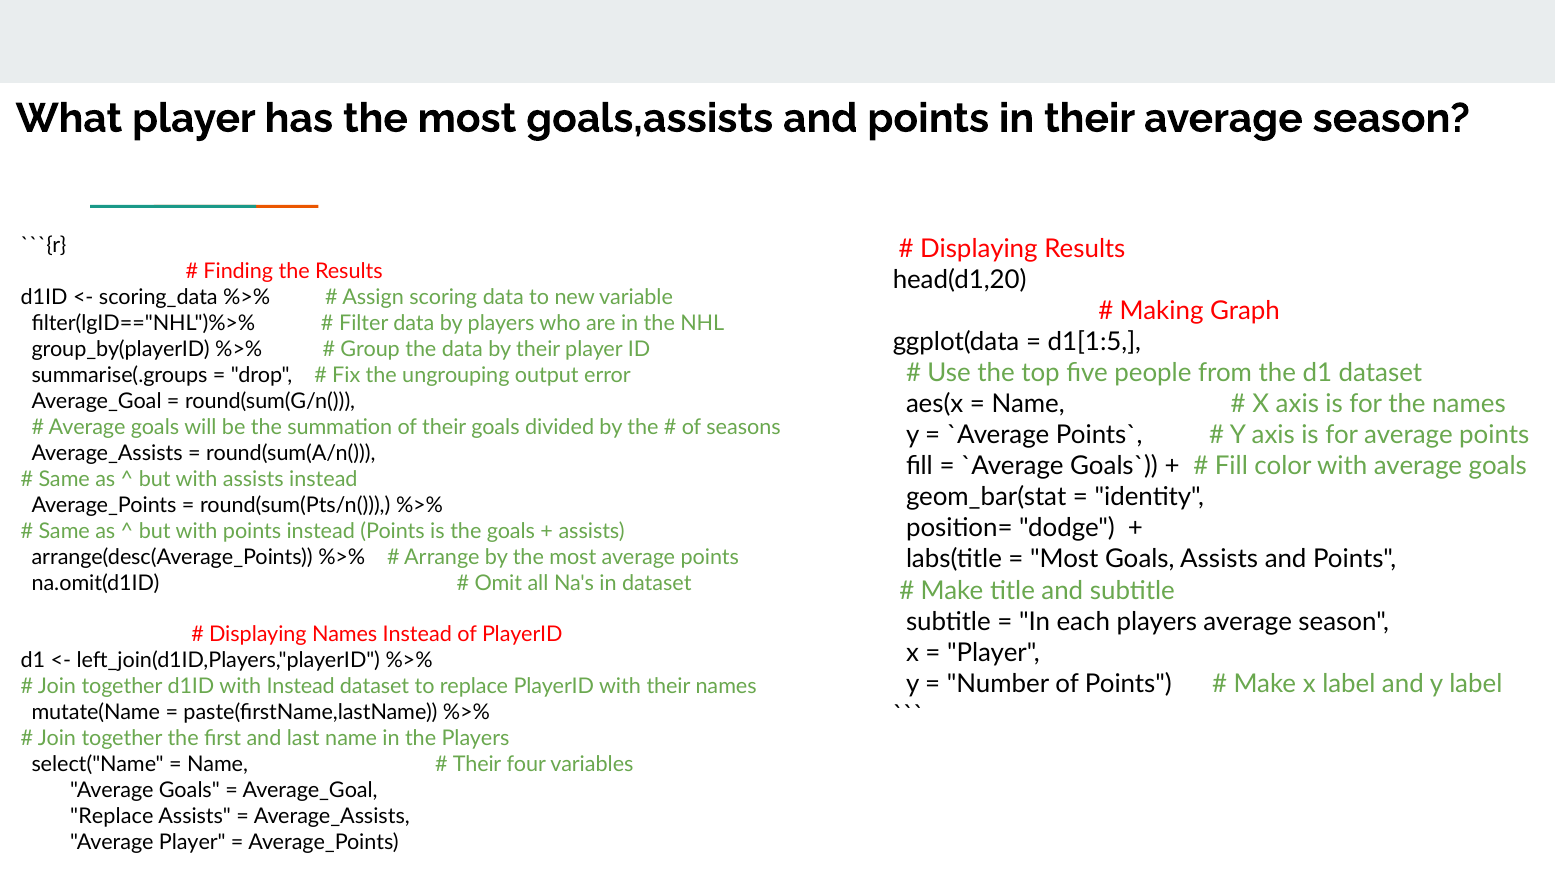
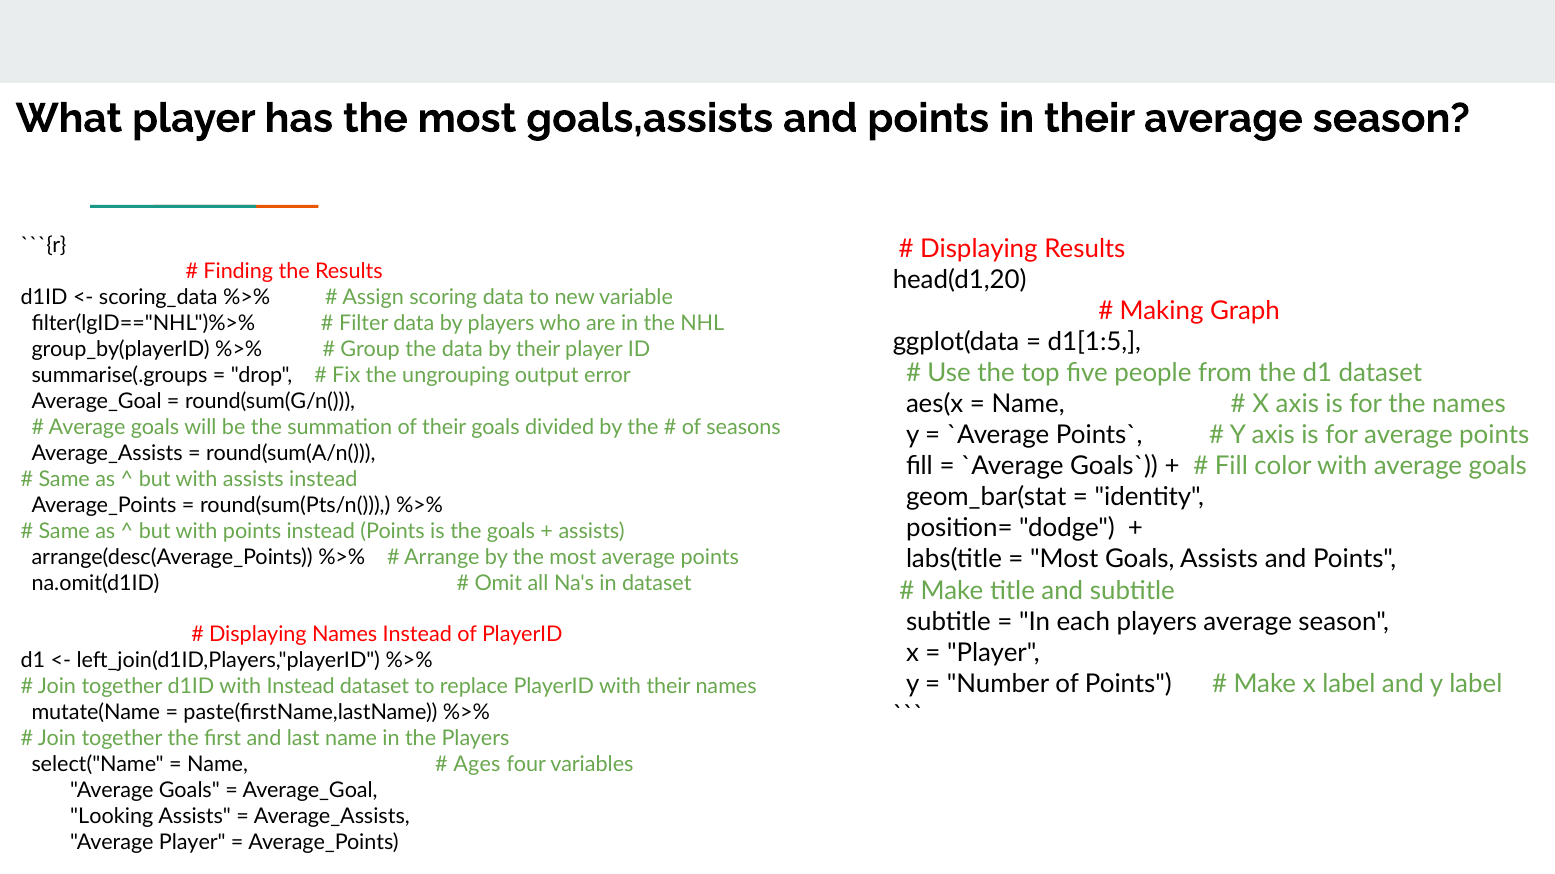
Their at (477, 765): Their -> Ages
Replace at (112, 817): Replace -> Looking
